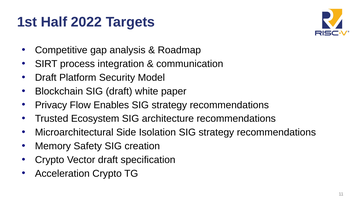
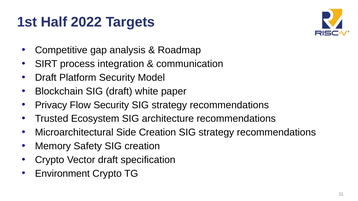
Flow Enables: Enables -> Security
Side Isolation: Isolation -> Creation
Acceleration: Acceleration -> Environment
